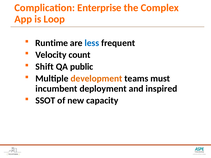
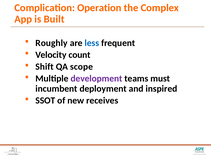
Enterprise: Enterprise -> Operation
Loop: Loop -> Built
Runtime: Runtime -> Roughly
public: public -> scope
development colour: orange -> purple
capacity: capacity -> receives
